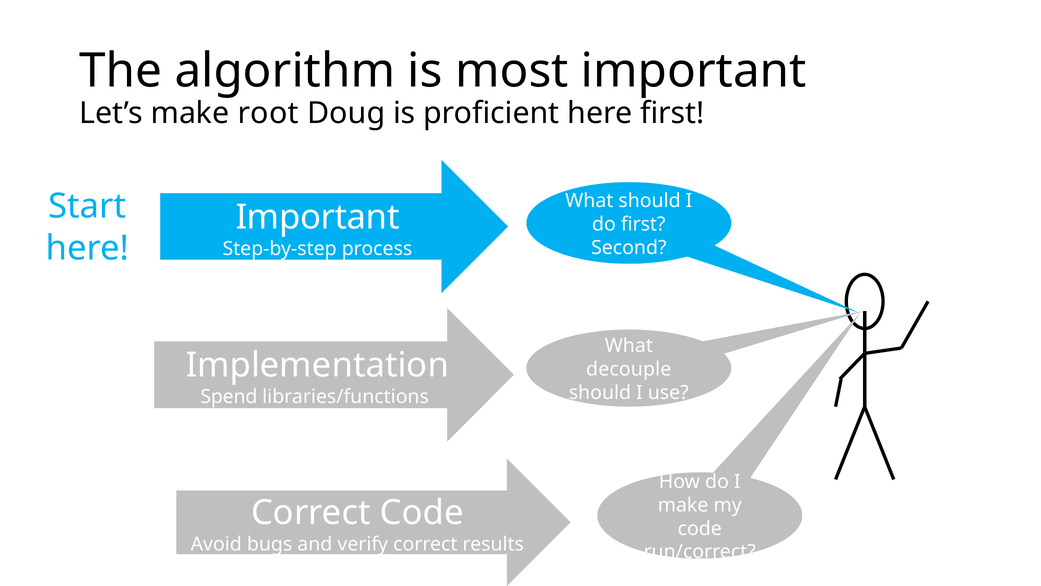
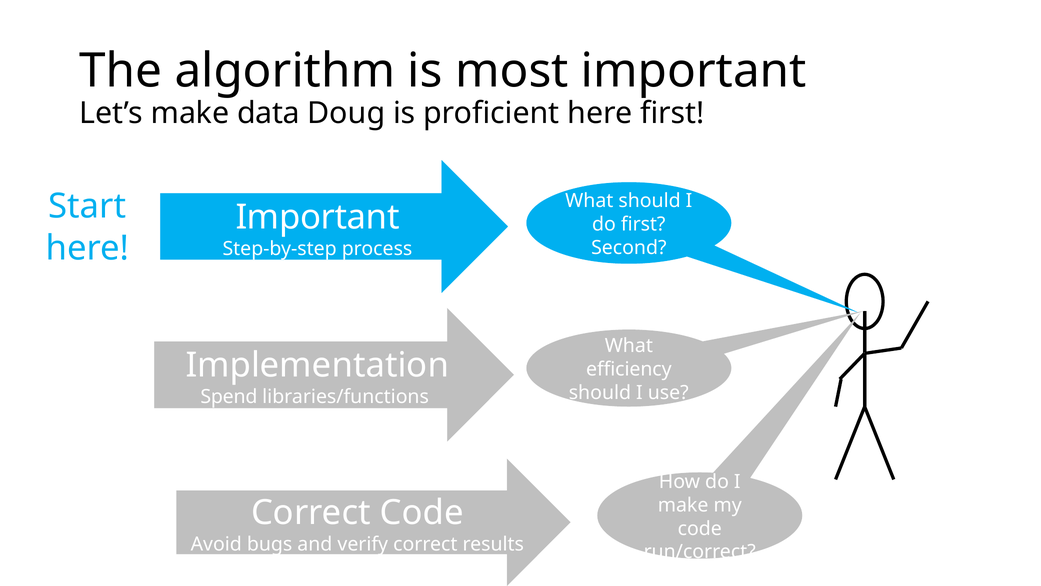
root: root -> data
decouple: decouple -> efficiency
